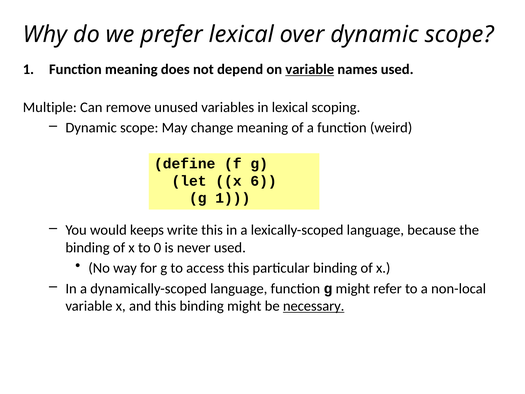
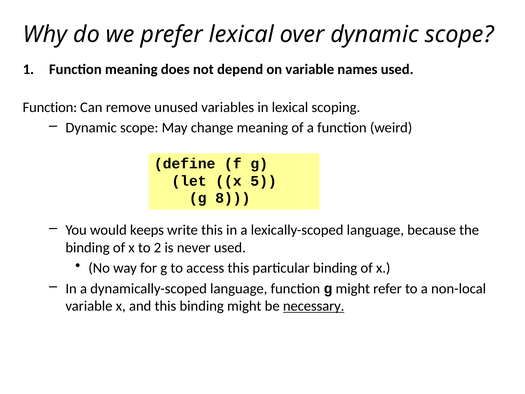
variable at (310, 69) underline: present -> none
Multiple at (50, 107): Multiple -> Function
6: 6 -> 5
g 1: 1 -> 8
0: 0 -> 2
